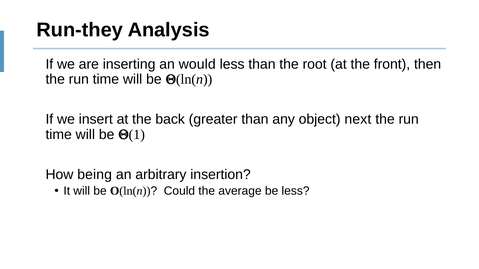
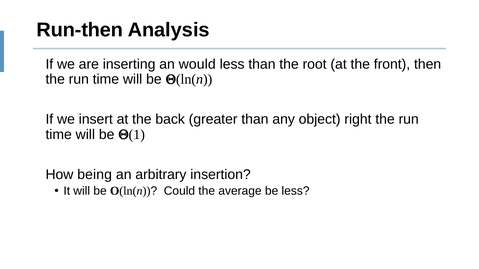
Run-they: Run-they -> Run-then
next: next -> right
